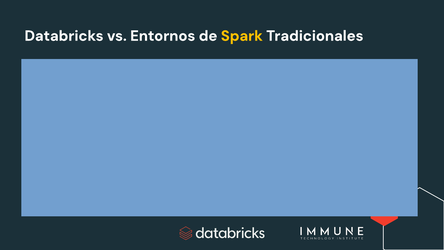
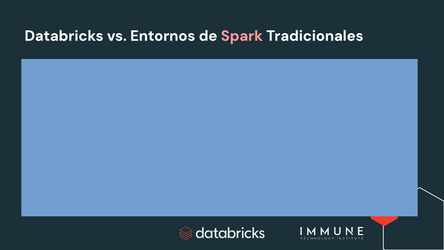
Spark colour: yellow -> pink
